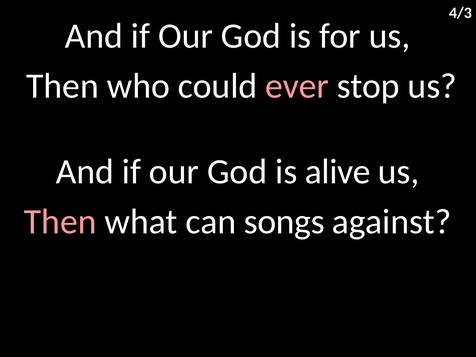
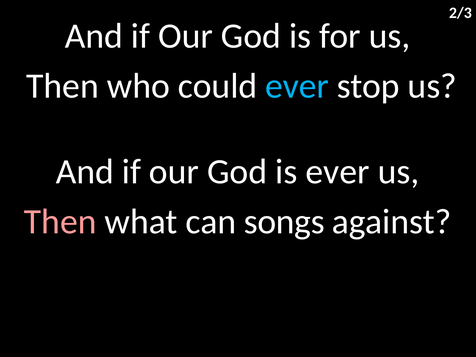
4/3: 4/3 -> 2/3
ever at (297, 86) colour: pink -> light blue
is alive: alive -> ever
